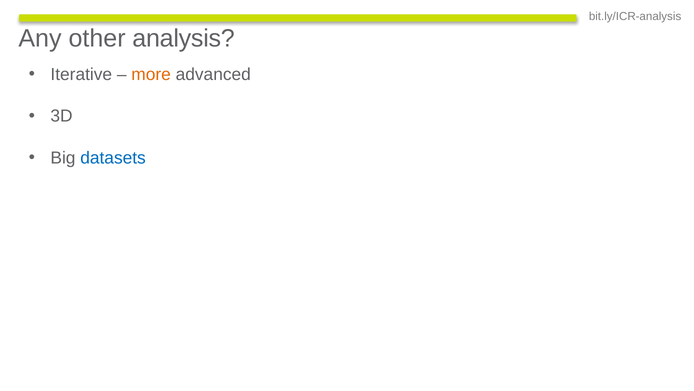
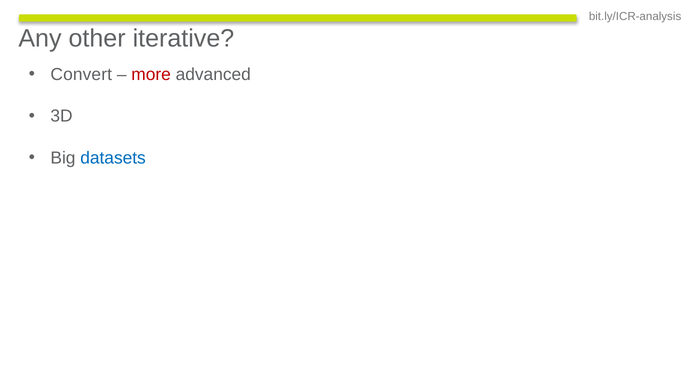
analysis: analysis -> iterative
Iterative: Iterative -> Convert
more colour: orange -> red
